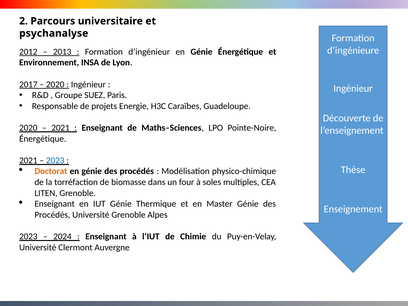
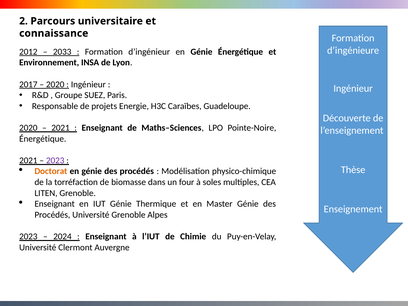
psychanalyse: psychanalyse -> connaissance
2013: 2013 -> 2033
2023 at (55, 160) colour: blue -> purple
